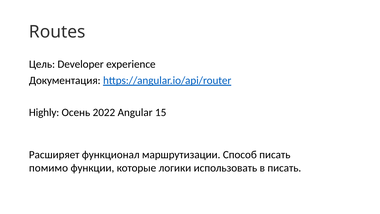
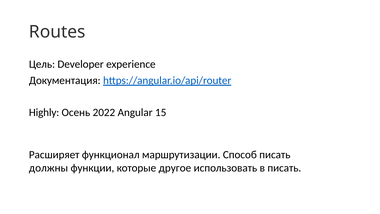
помимо: помимо -> должны
логики: логики -> другое
